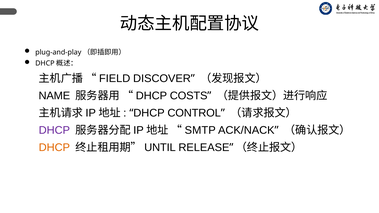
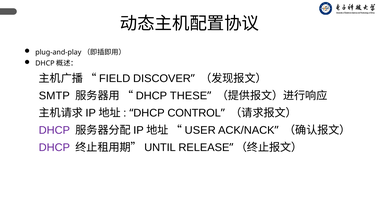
NAME: NAME -> SMTP
COSTS: COSTS -> THESE
SMTP: SMTP -> USER
DHCP at (54, 148) colour: orange -> purple
